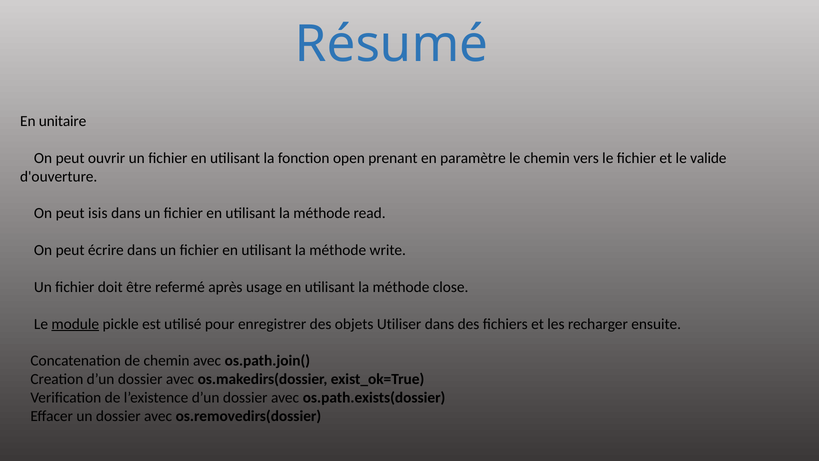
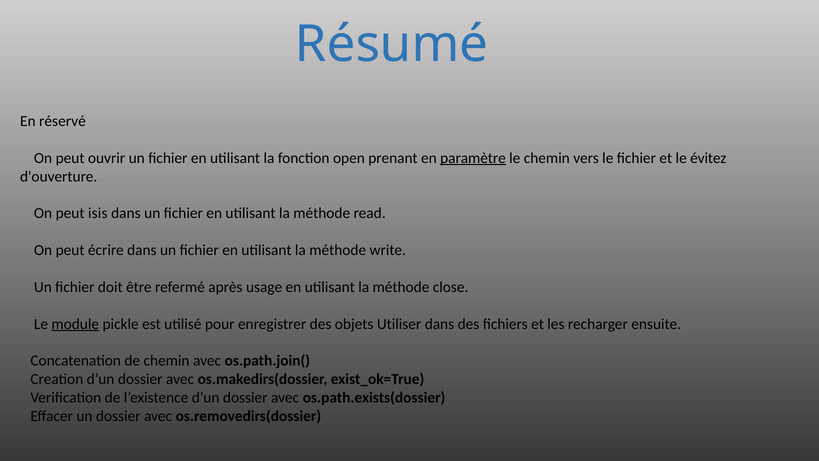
unitaire: unitaire -> réservé
paramètre underline: none -> present
valide: valide -> évitez
